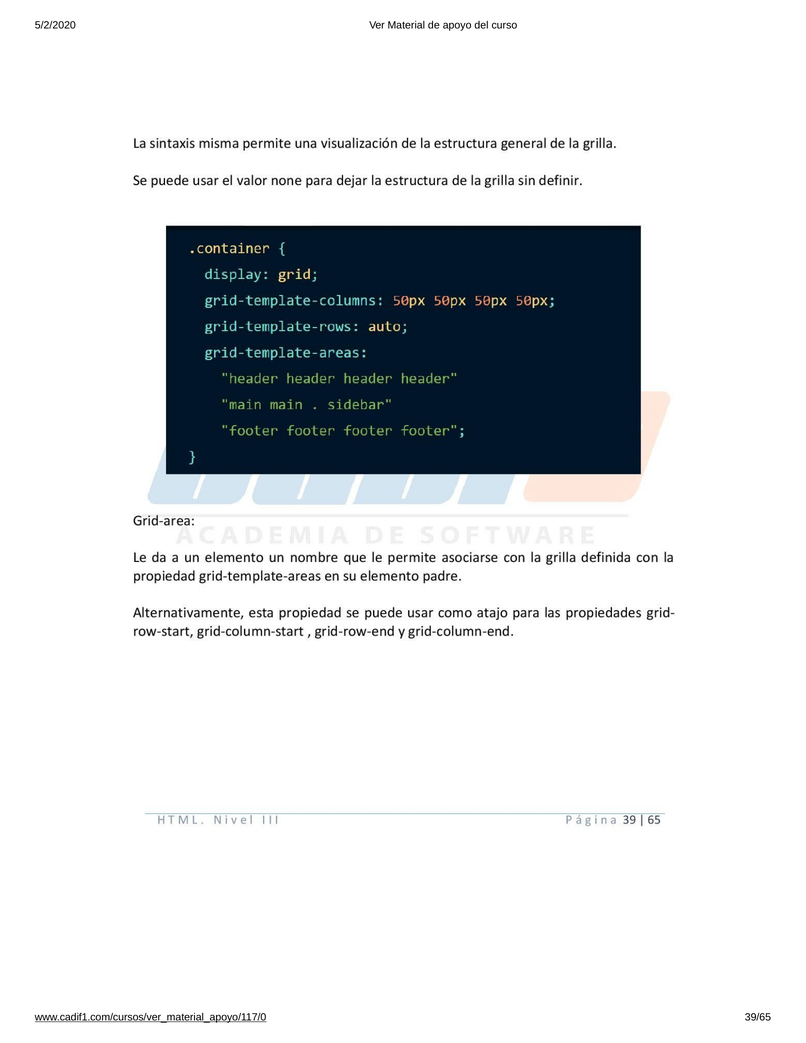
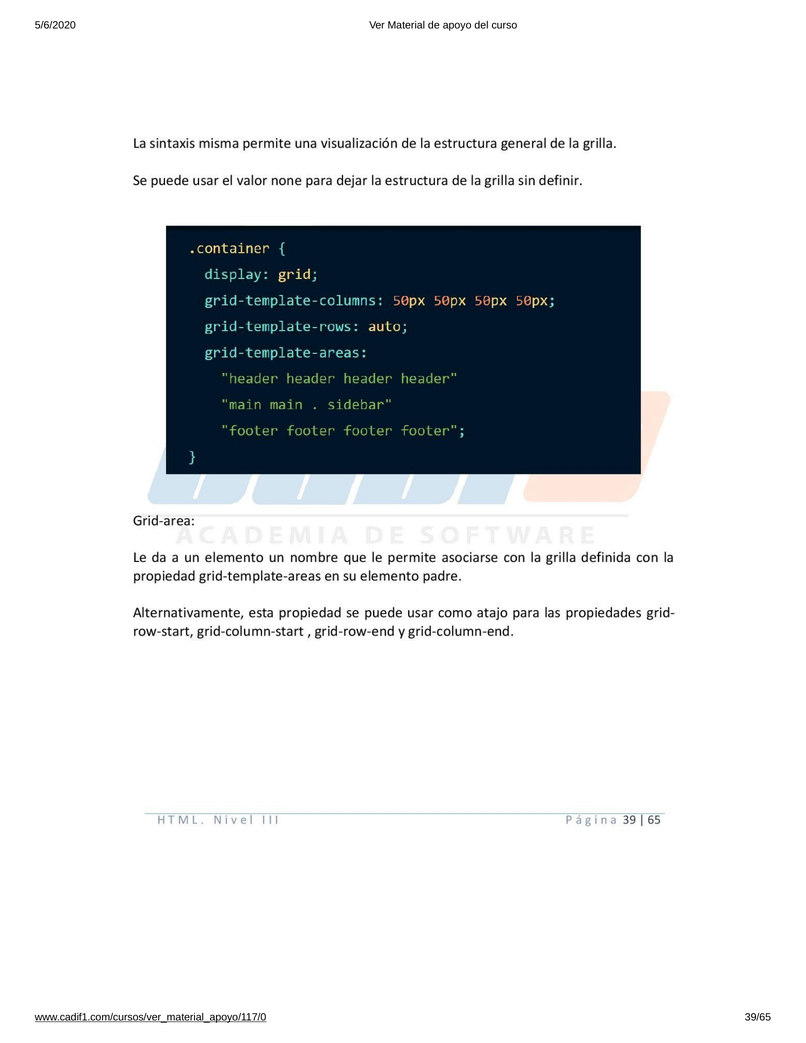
5/2/2020: 5/2/2020 -> 5/6/2020
